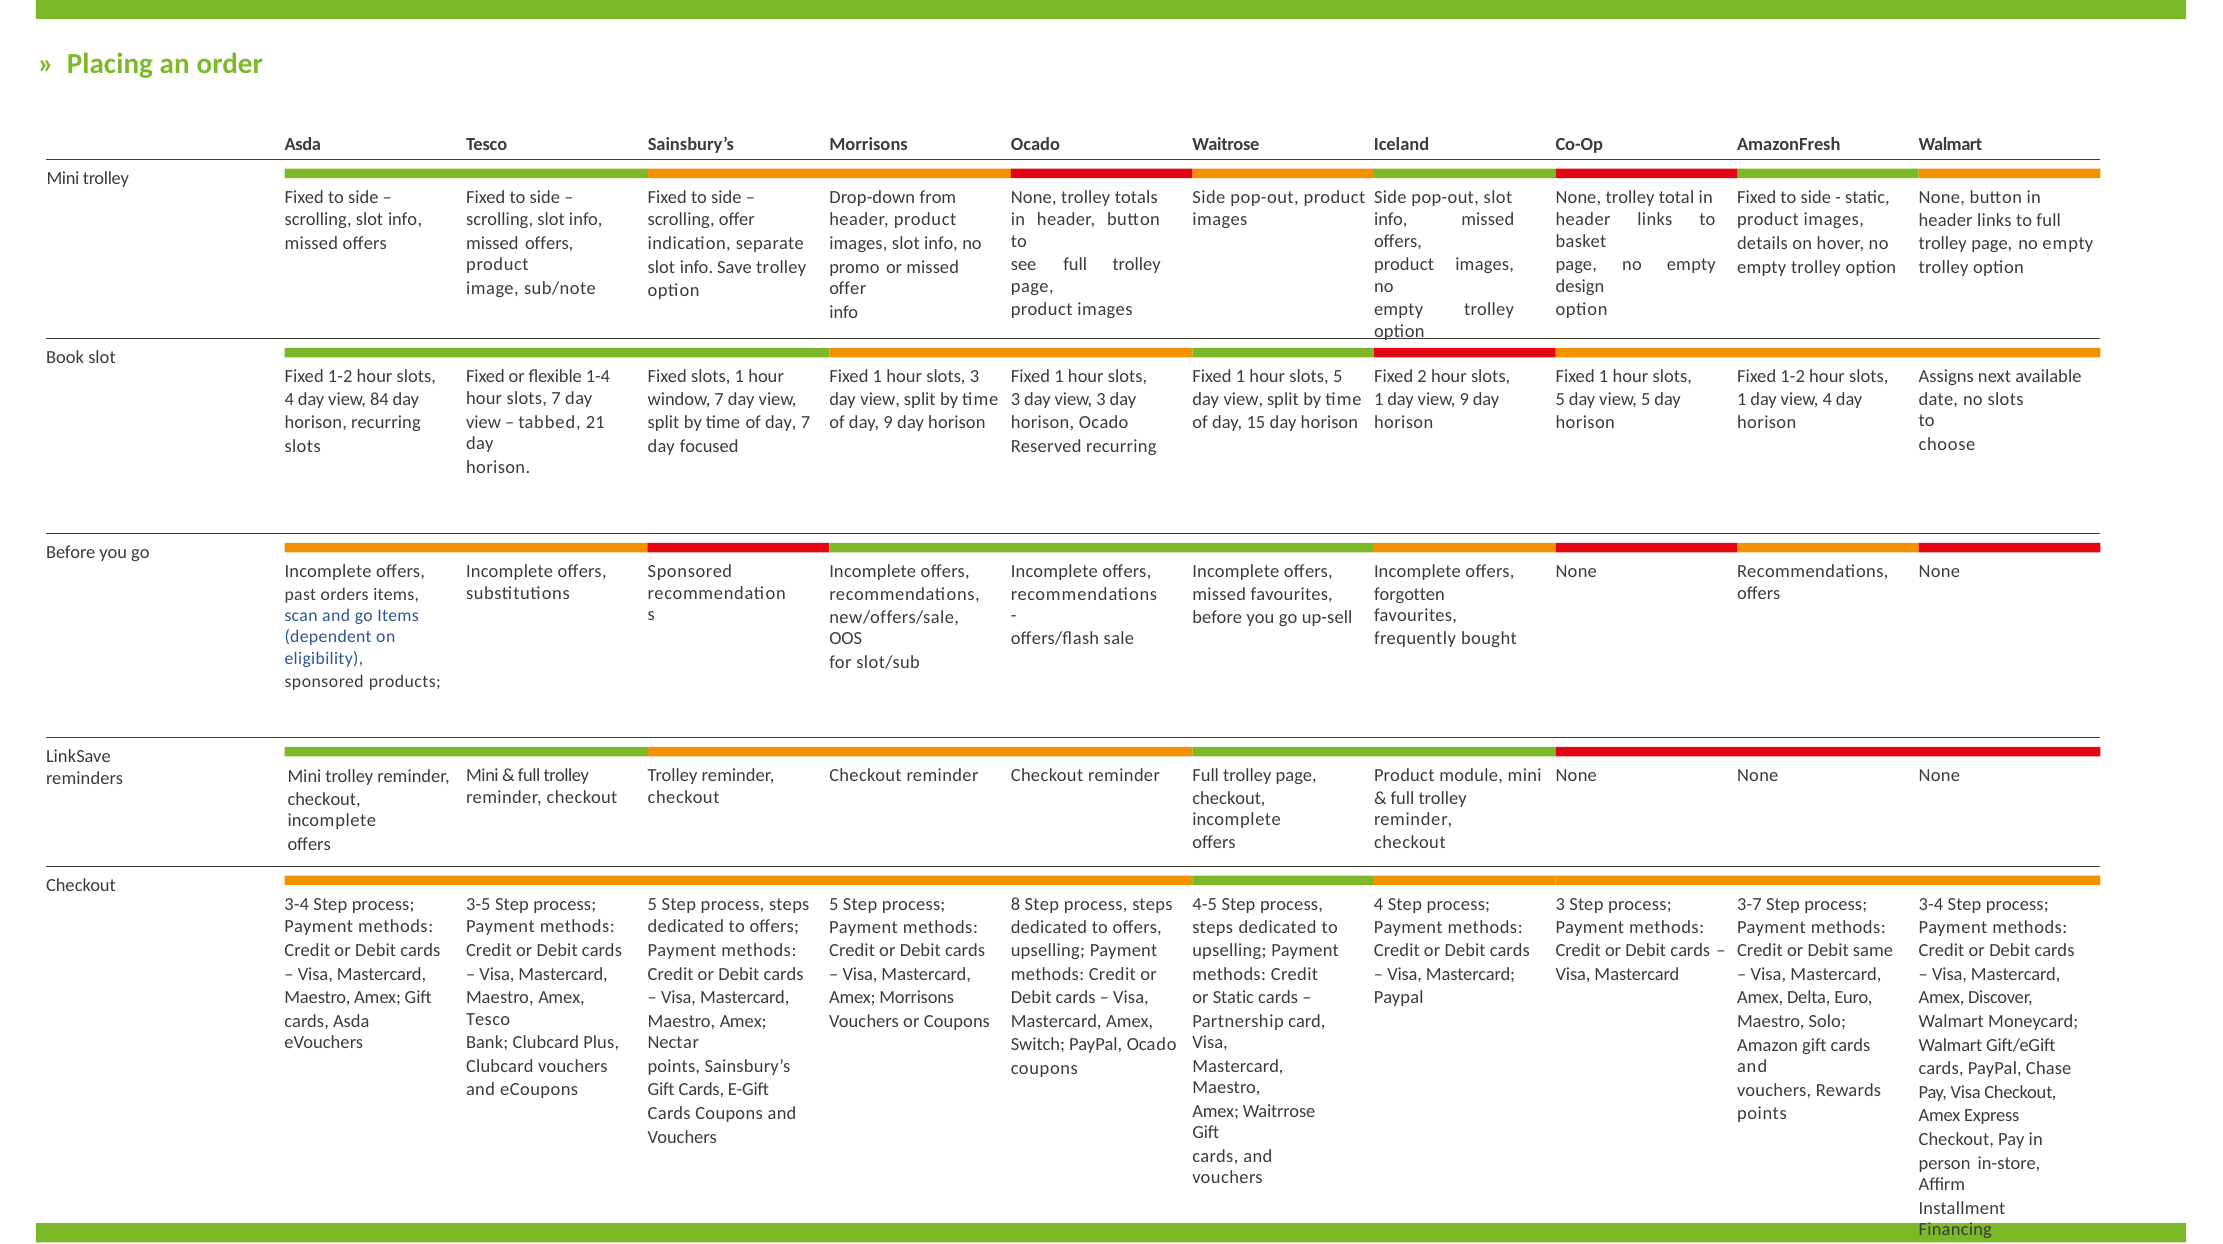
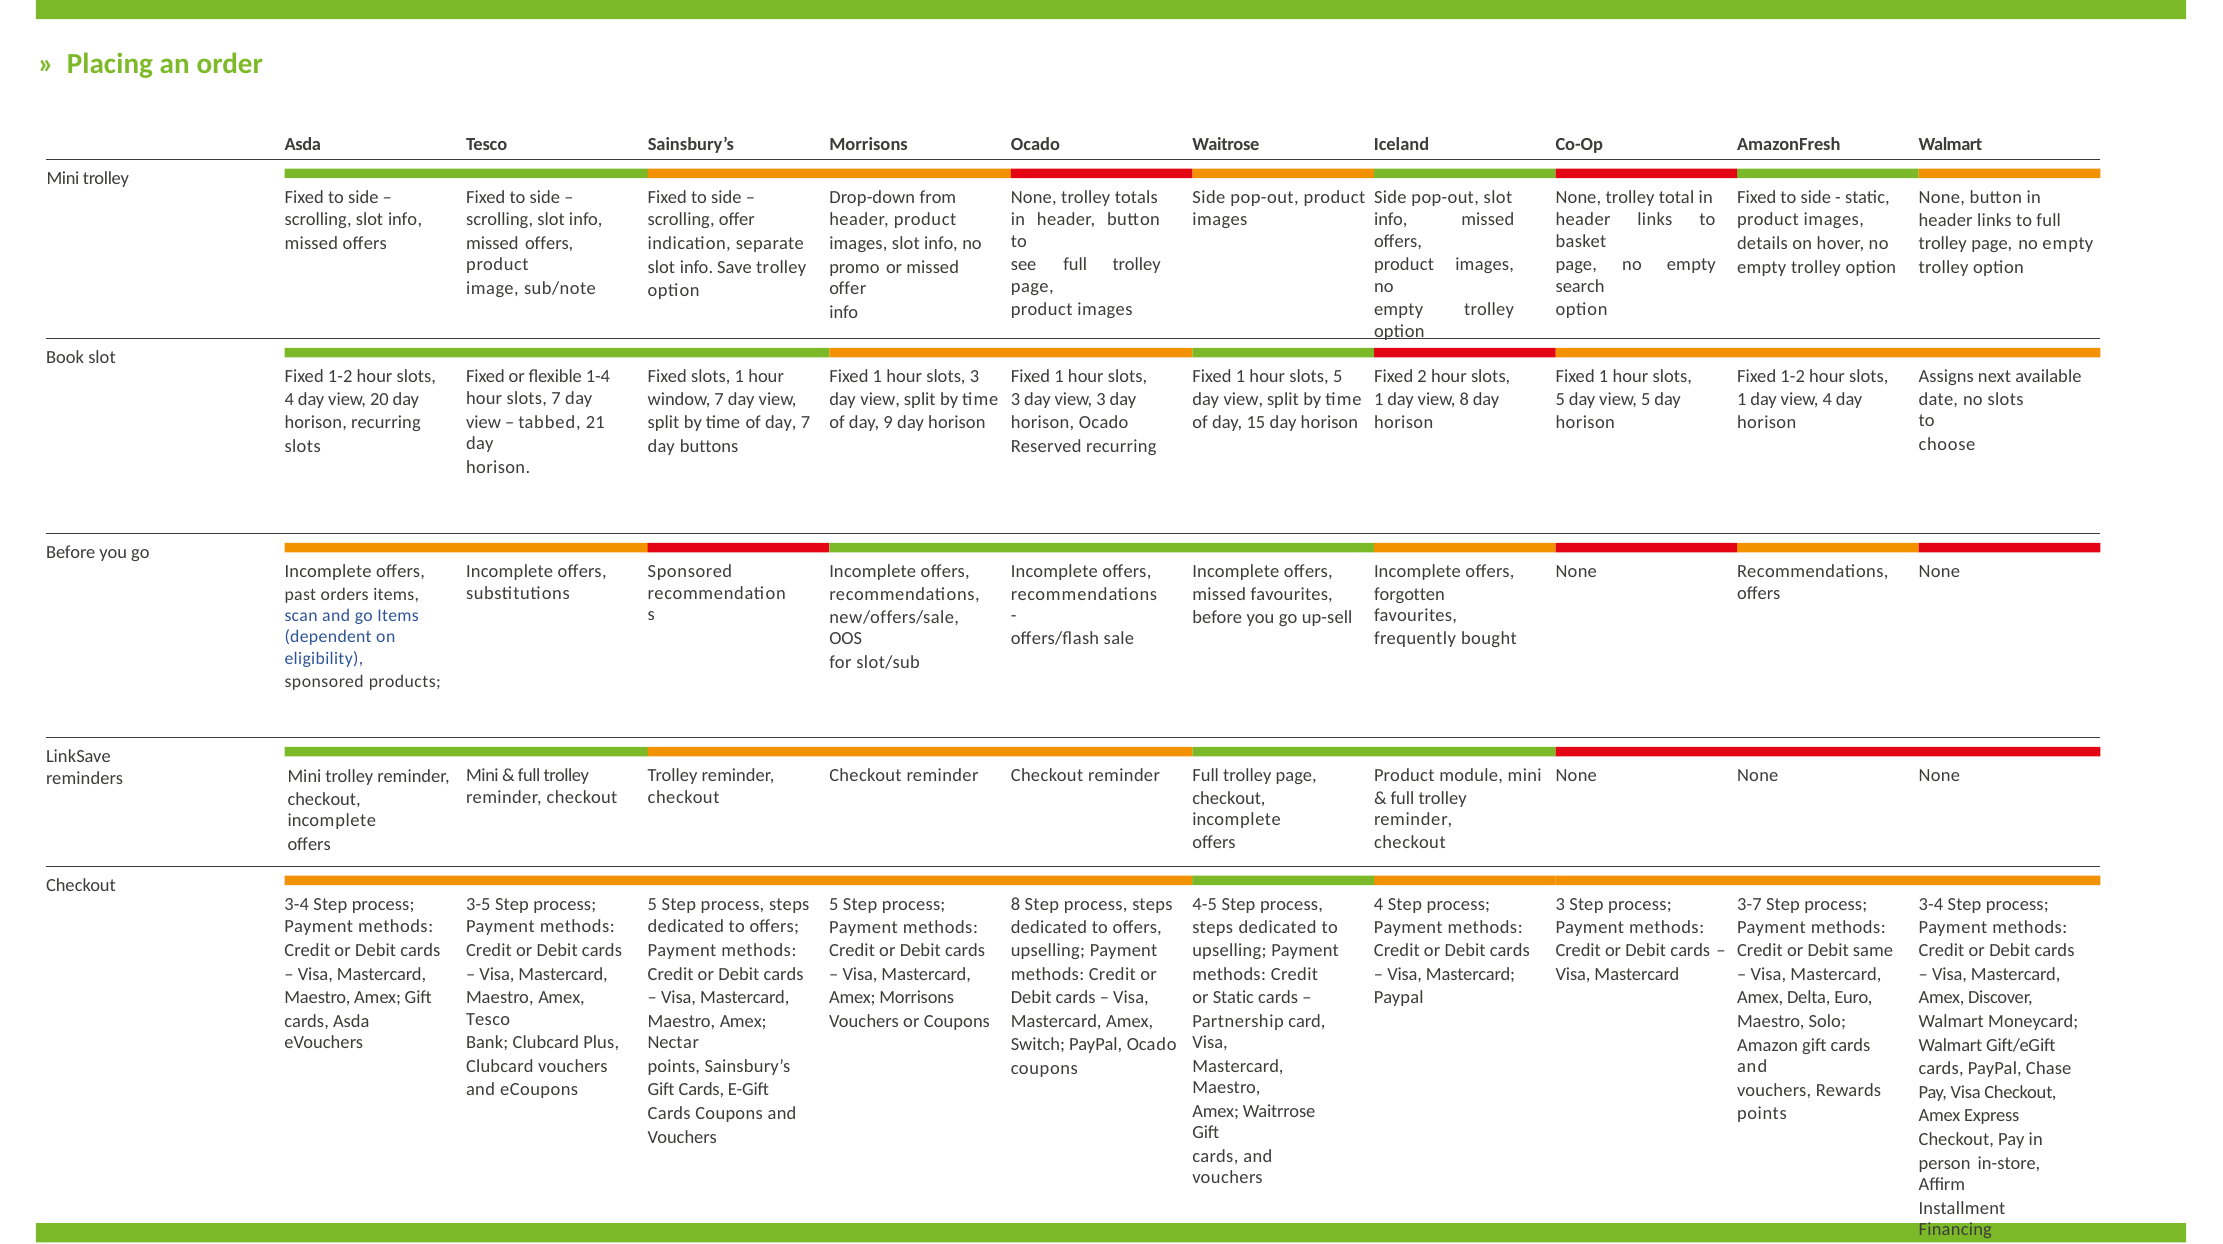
design: design -> search
84: 84 -> 20
view 9: 9 -> 8
focused: focused -> buttons
